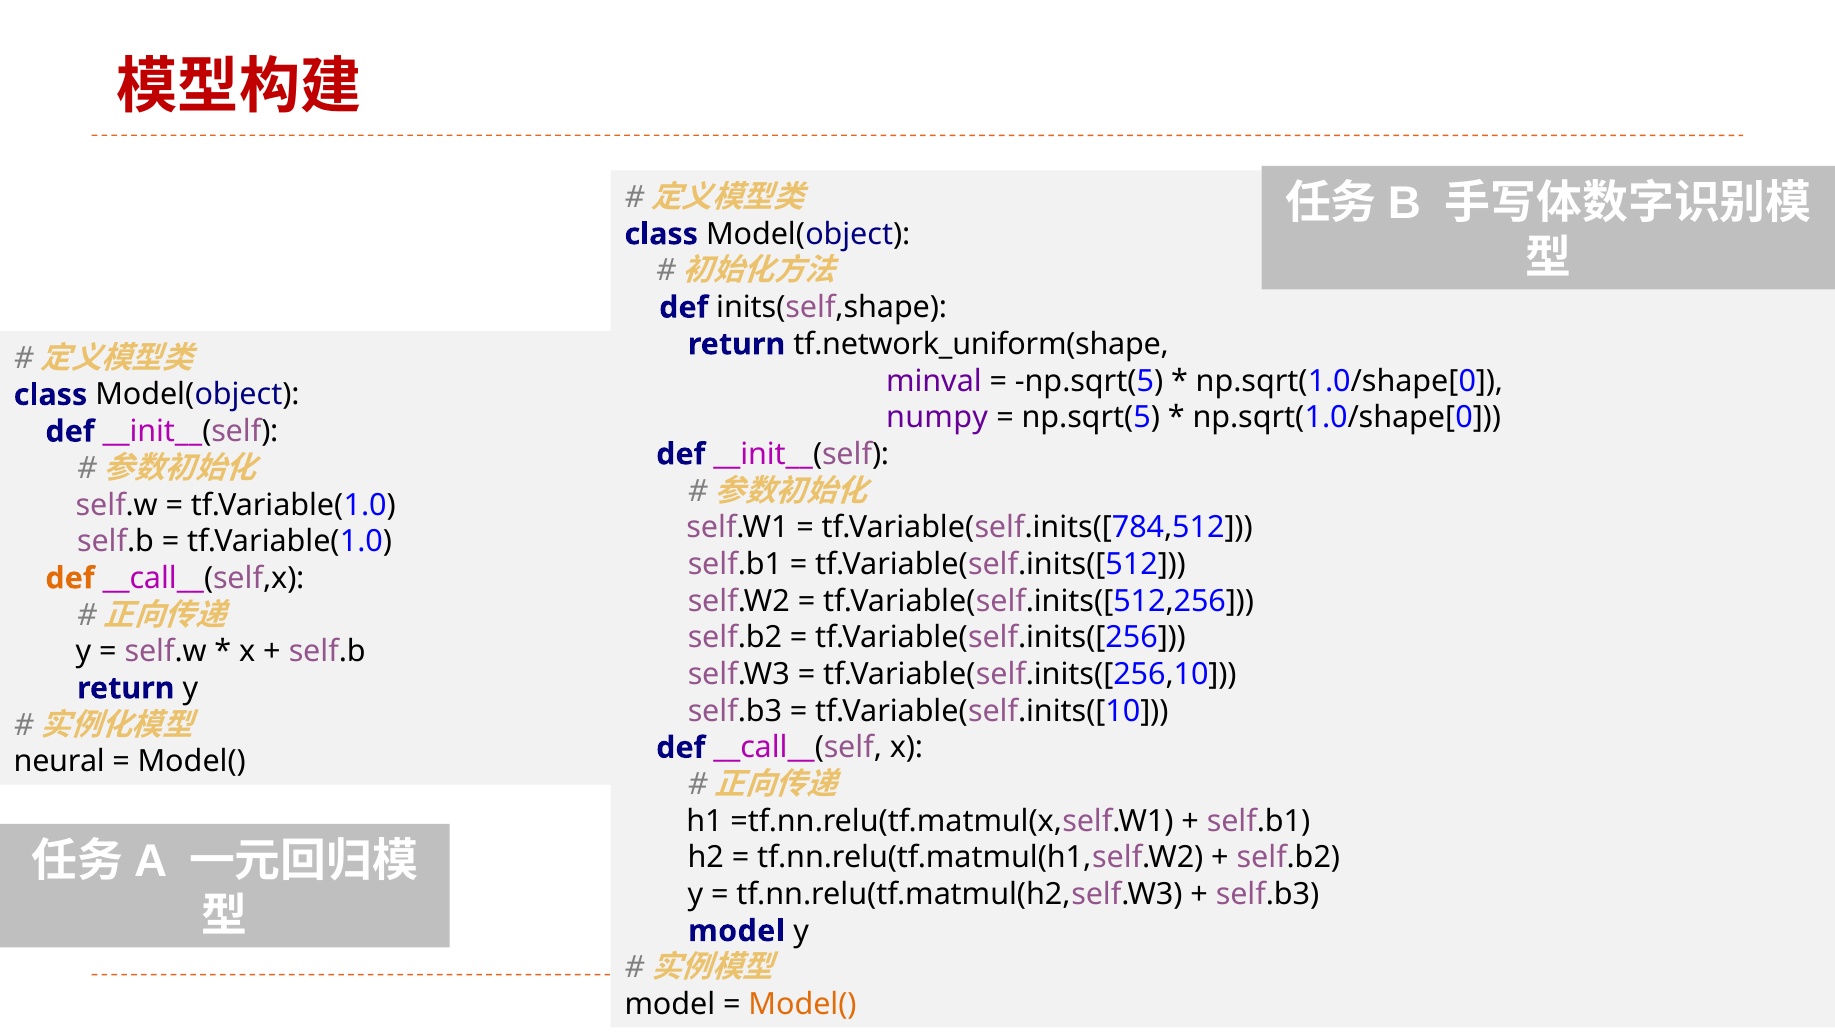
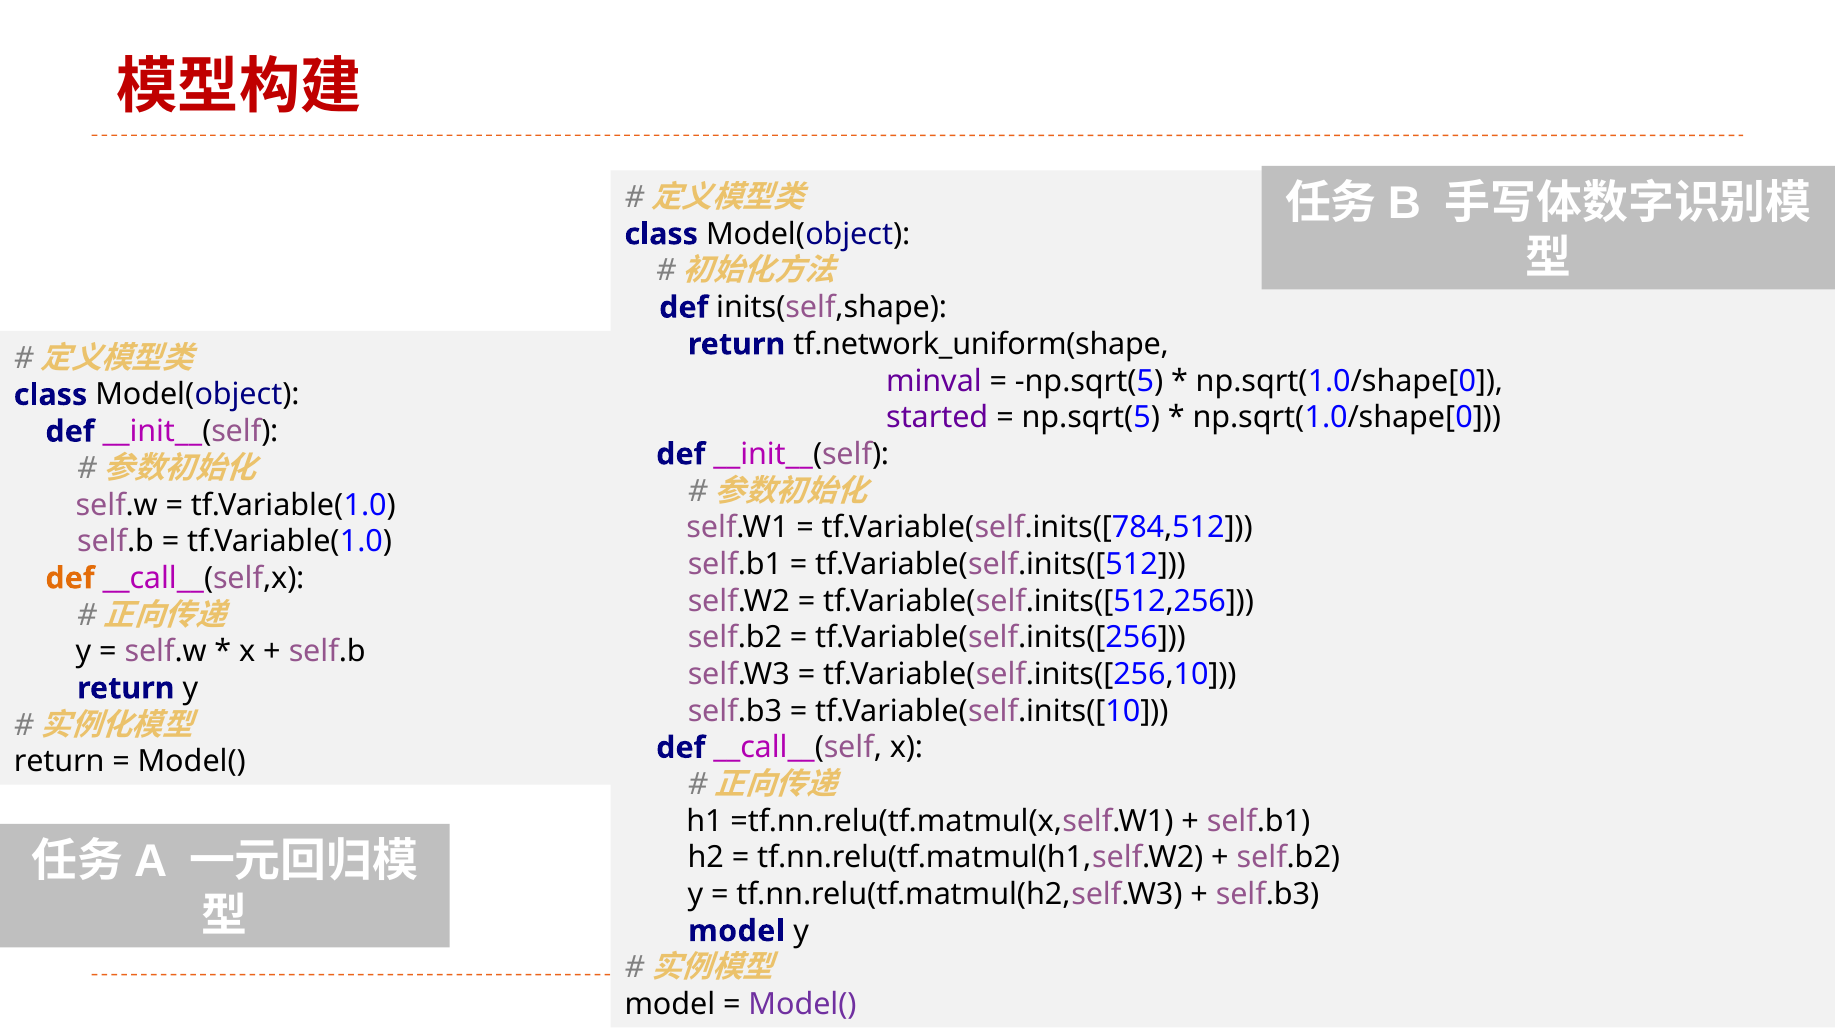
numpy: numpy -> started
neural at (59, 762): neural -> return
Model( at (803, 1005) colour: orange -> purple
